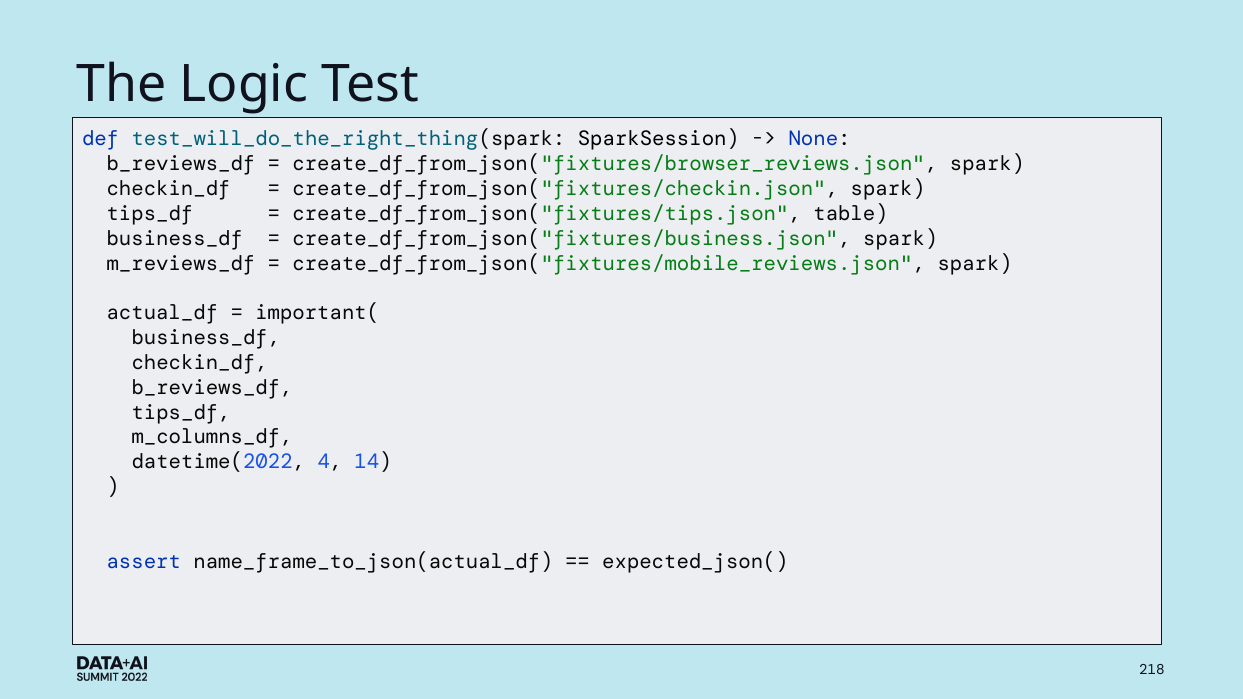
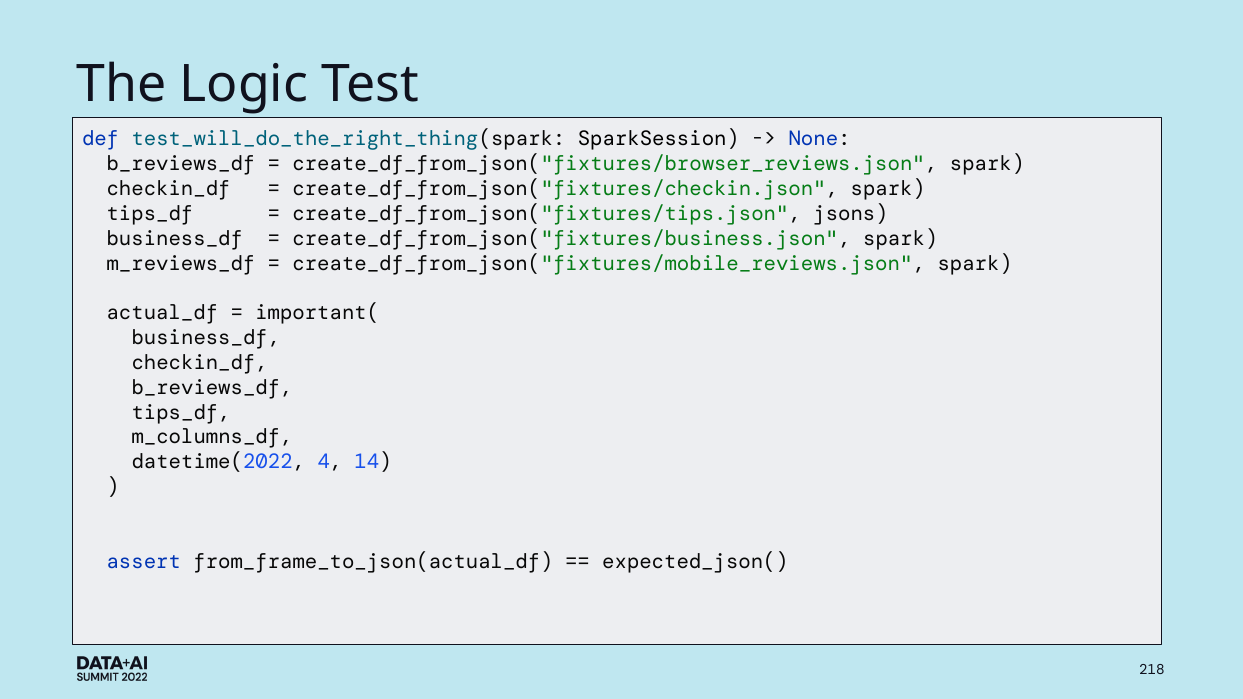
table: table -> jsons
name_frame_to_json(actual_df: name_frame_to_json(actual_df -> from_frame_to_json(actual_df
